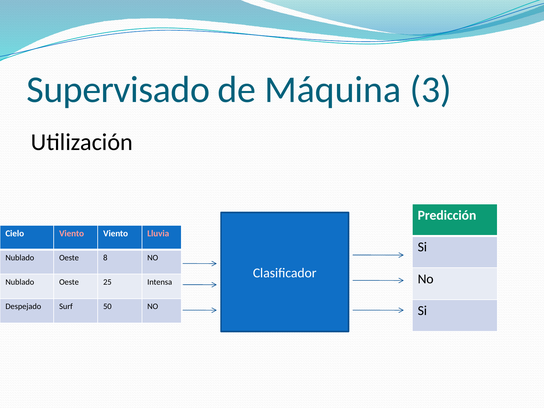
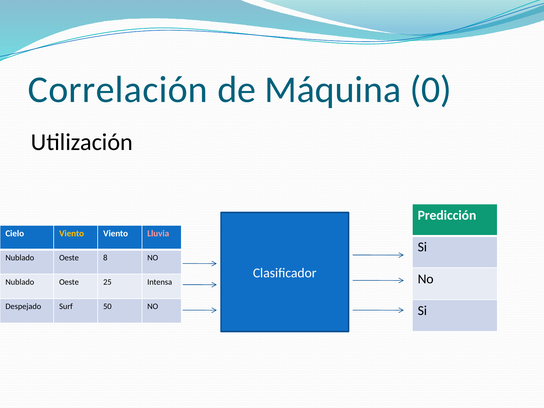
Supervisado: Supervisado -> Correlación
3: 3 -> 0
Viento at (72, 234) colour: pink -> yellow
